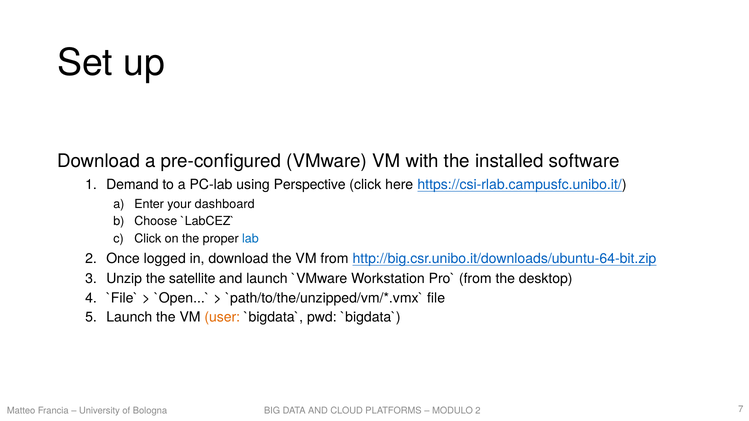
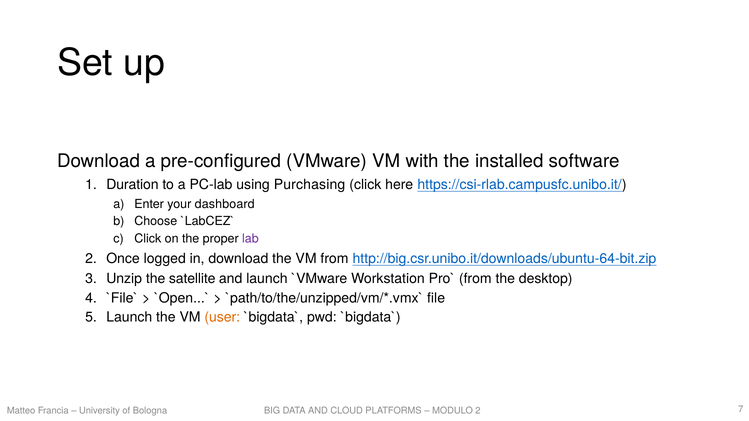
Demand: Demand -> Duration
Perspective: Perspective -> Purchasing
lab colour: blue -> purple
